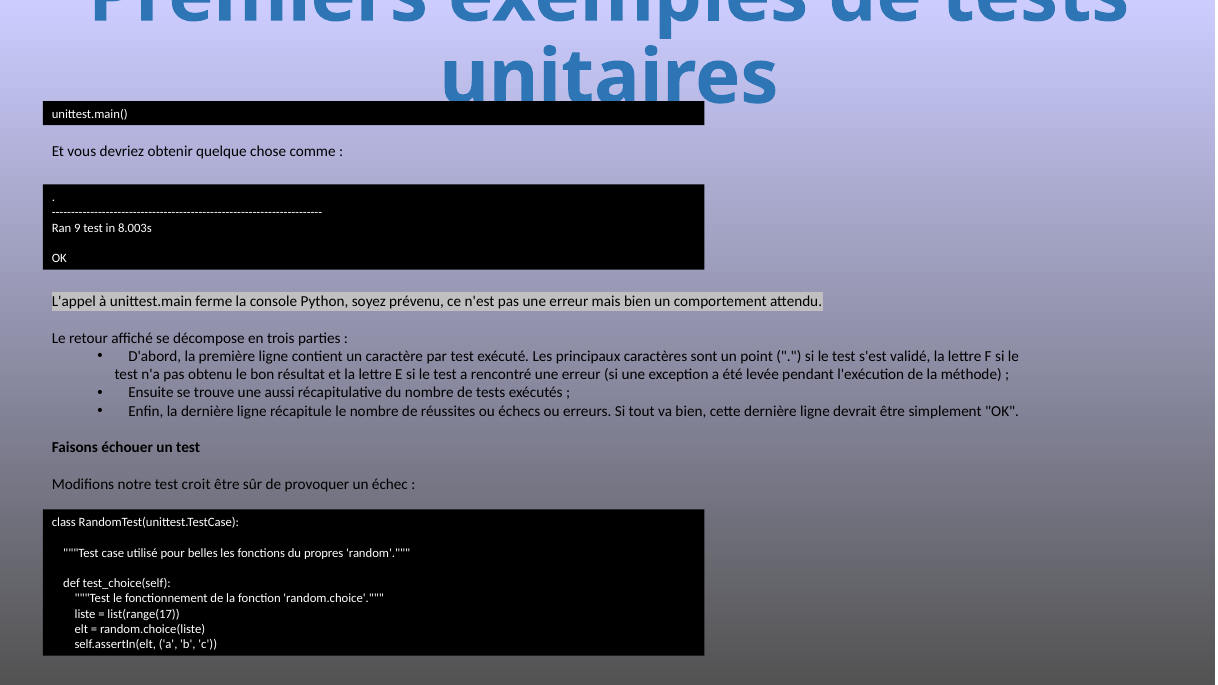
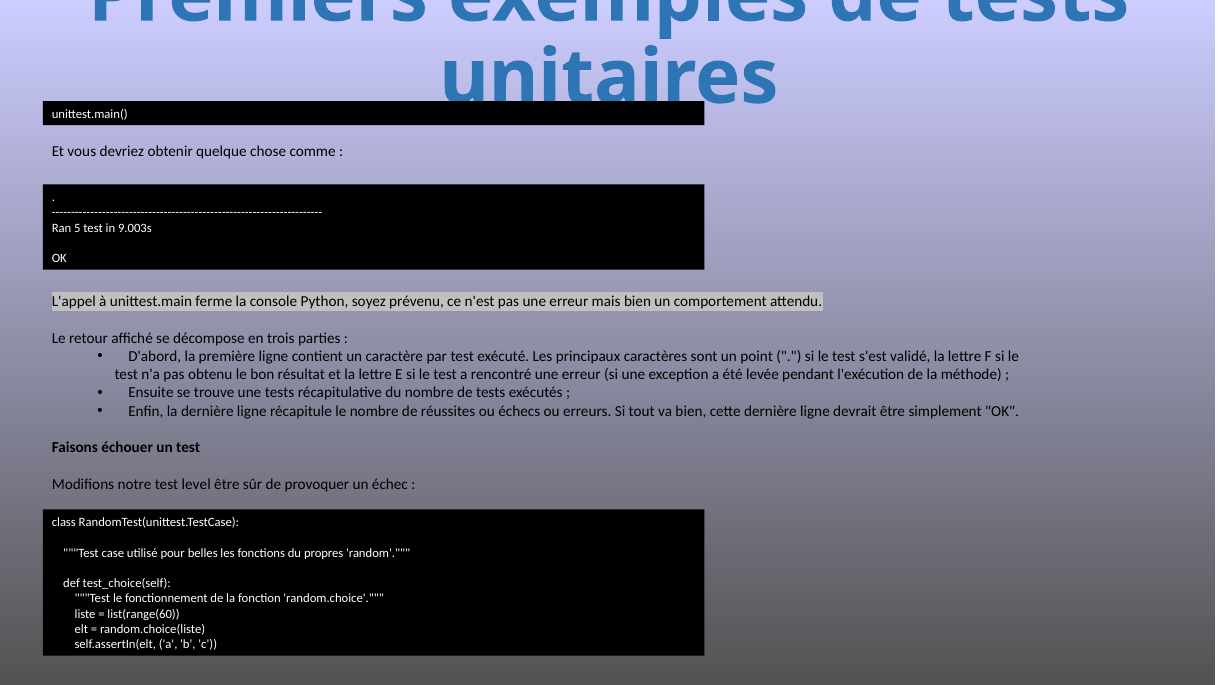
9: 9 -> 5
8.003s: 8.003s -> 9.003s
une aussi: aussi -> tests
croit: croit -> level
list(range(17: list(range(17 -> list(range(60
